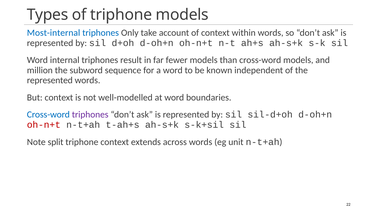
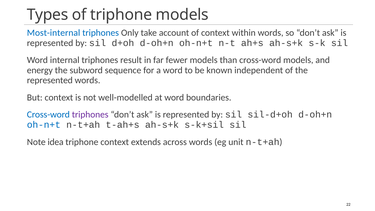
million: million -> energy
oh-n+t at (44, 125) colour: red -> blue
split: split -> idea
